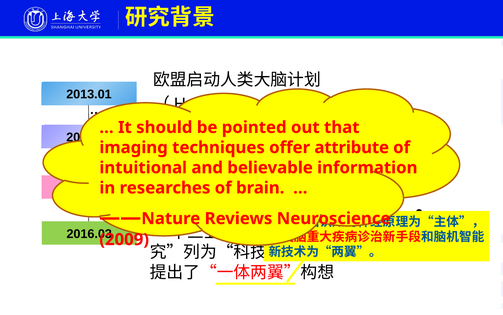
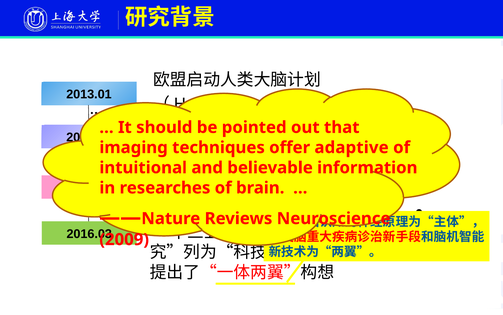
attribute: attribute -> adaptive
